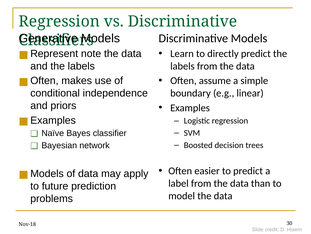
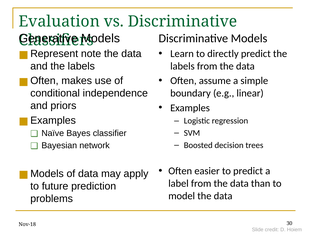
Regression at (59, 21): Regression -> Evaluation
